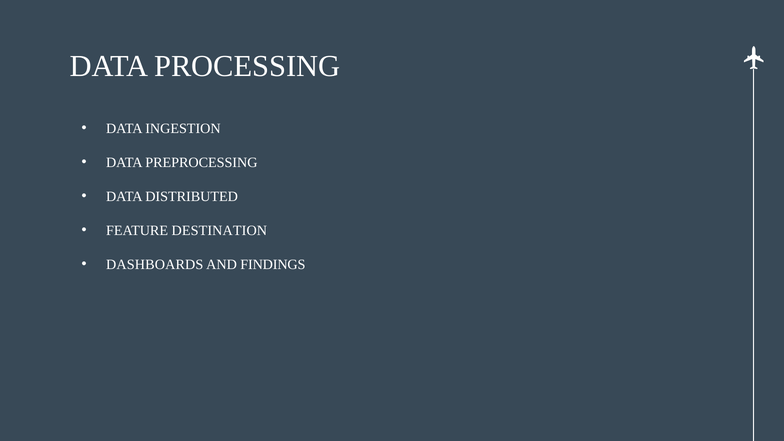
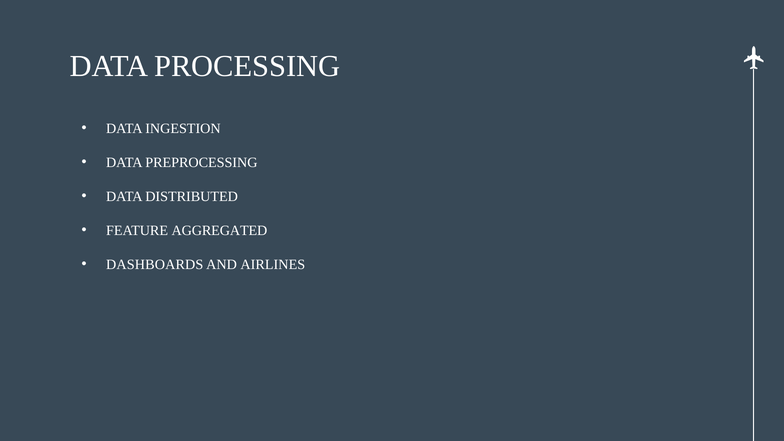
DESTINATION: DESTINATION -> AGGREGATED
FINDINGS: FINDINGS -> AIRLINES
